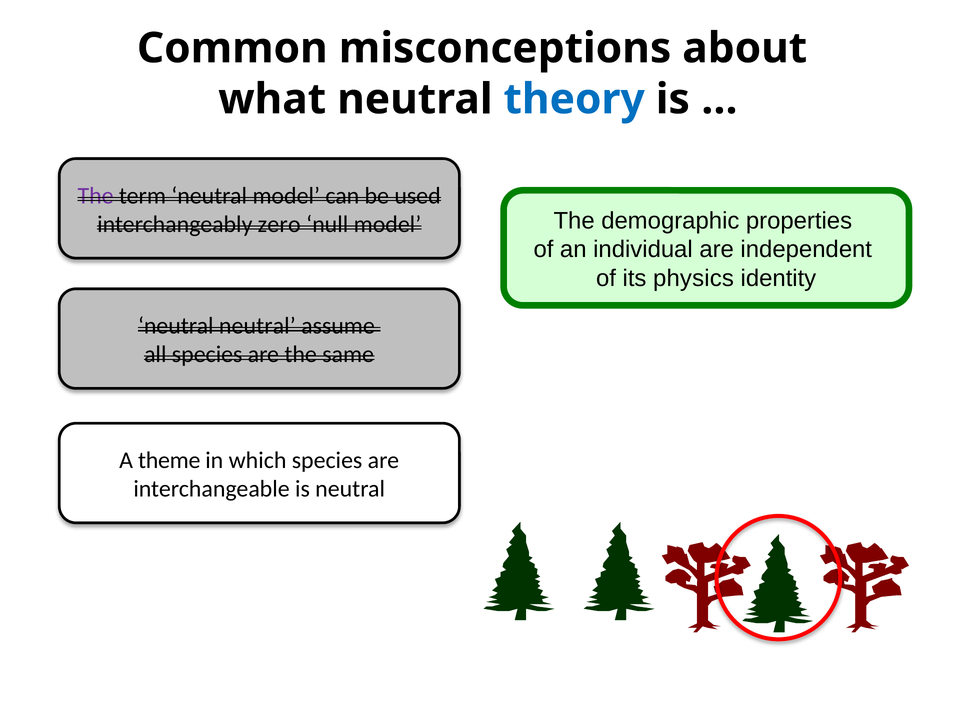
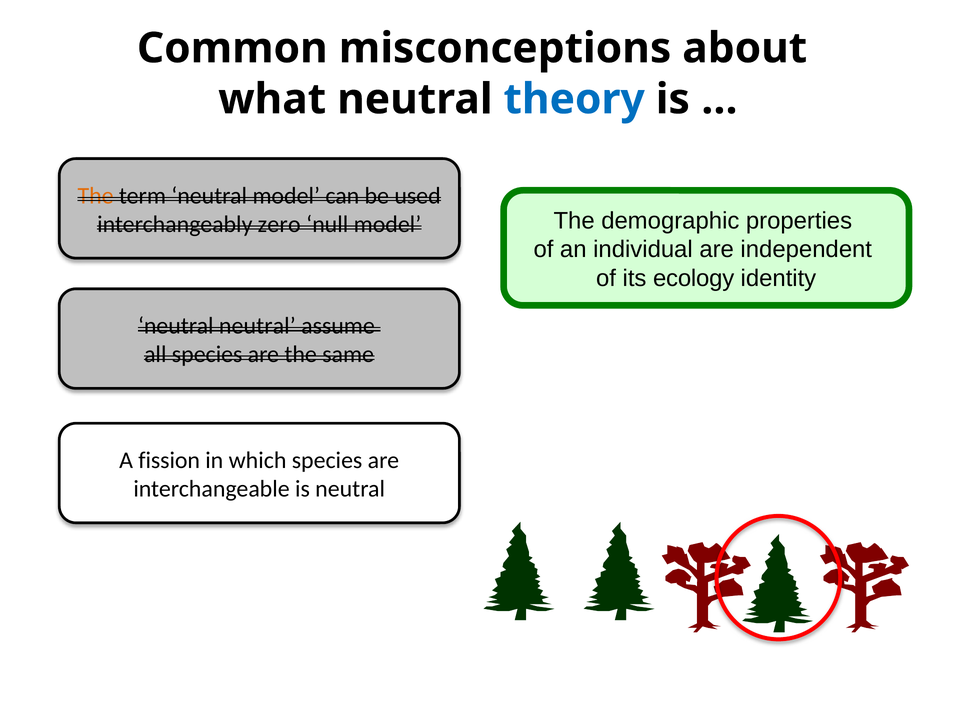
The at (96, 196) colour: purple -> orange
physics: physics -> ecology
theme: theme -> fission
